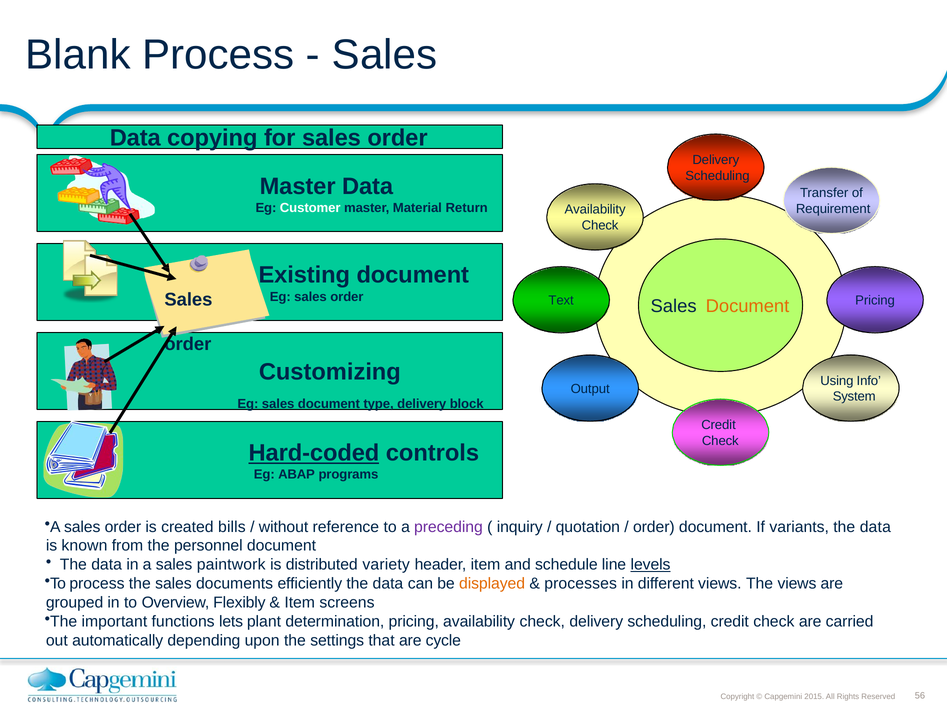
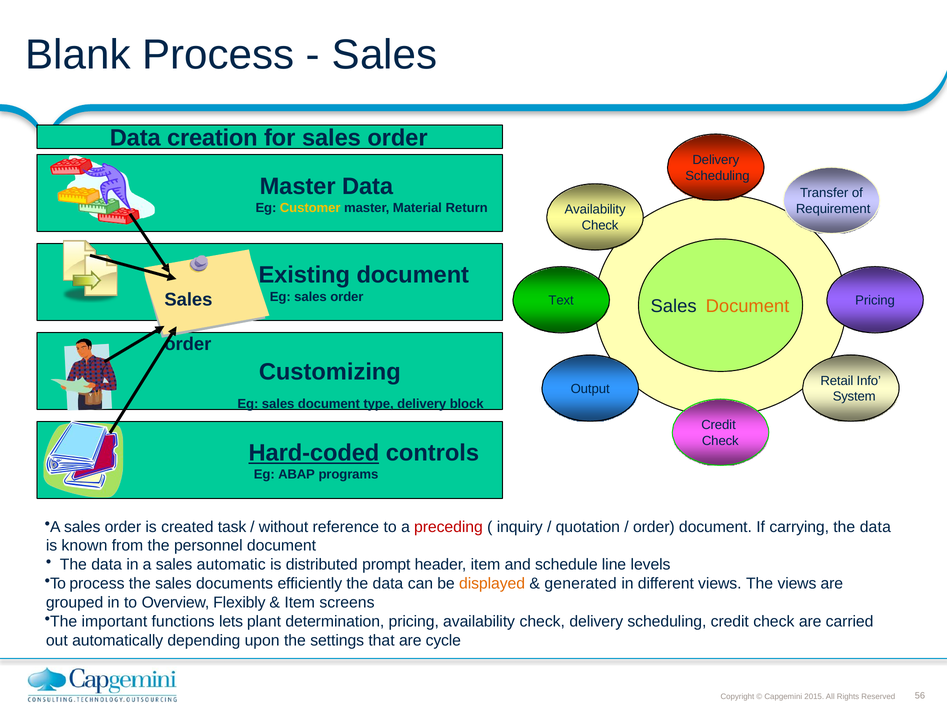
copying: copying -> creation
Customer colour: white -> yellow
Using: Using -> Retail
bills: bills -> task
preceding colour: purple -> red
variants: variants -> carrying
paintwork: paintwork -> automatic
variety: variety -> prompt
levels underline: present -> none
processes: processes -> generated
